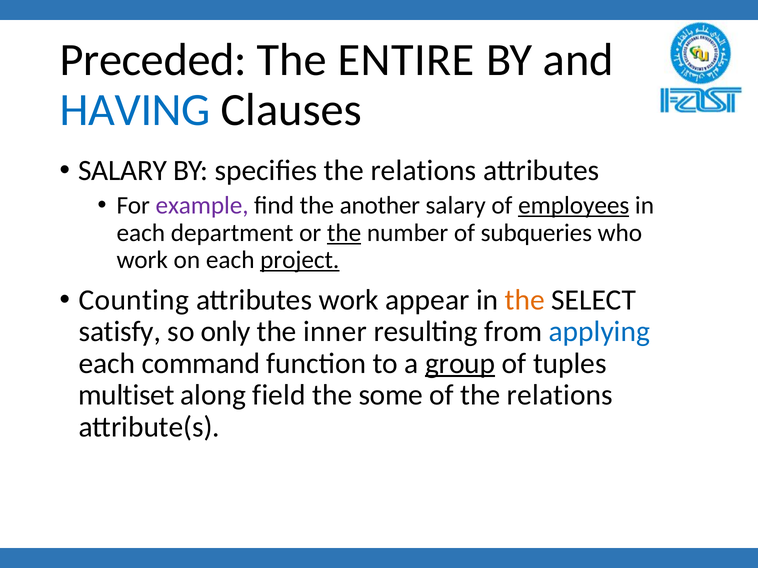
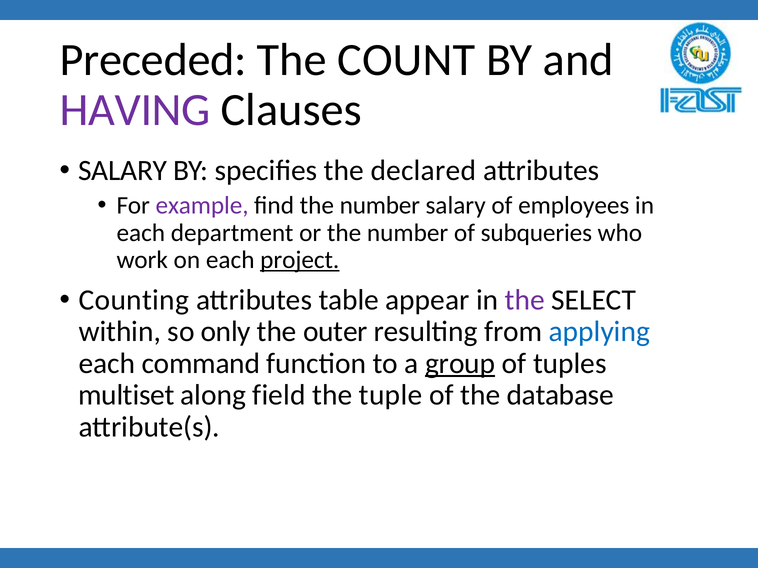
ENTIRE: ENTIRE -> COUNT
HAVING colour: blue -> purple
specifies the relations: relations -> declared
find the another: another -> number
employees underline: present -> none
the at (344, 233) underline: present -> none
attributes work: work -> table
the at (525, 300) colour: orange -> purple
satisfy: satisfy -> within
inner: inner -> outer
some: some -> tuple
of the relations: relations -> database
